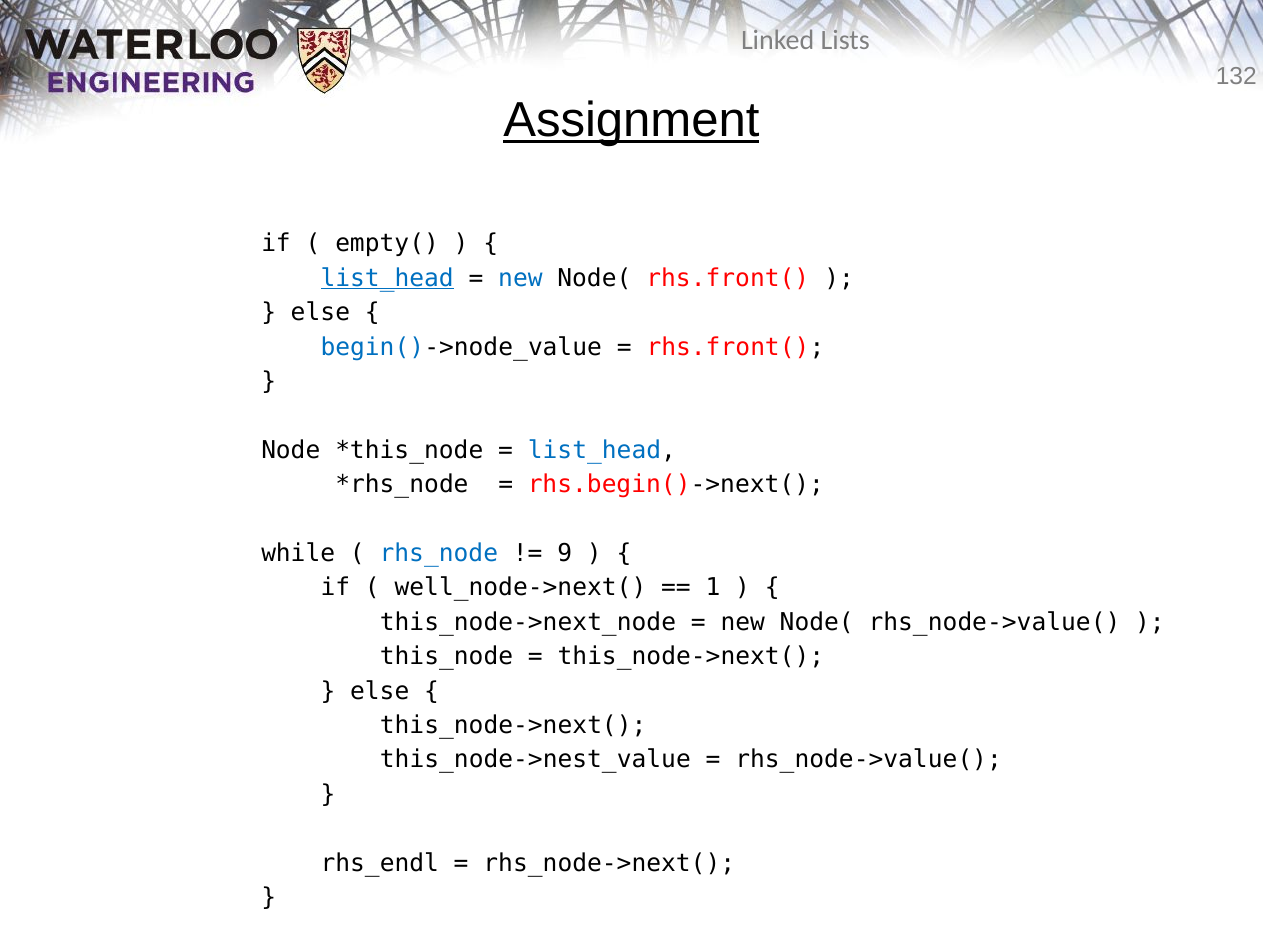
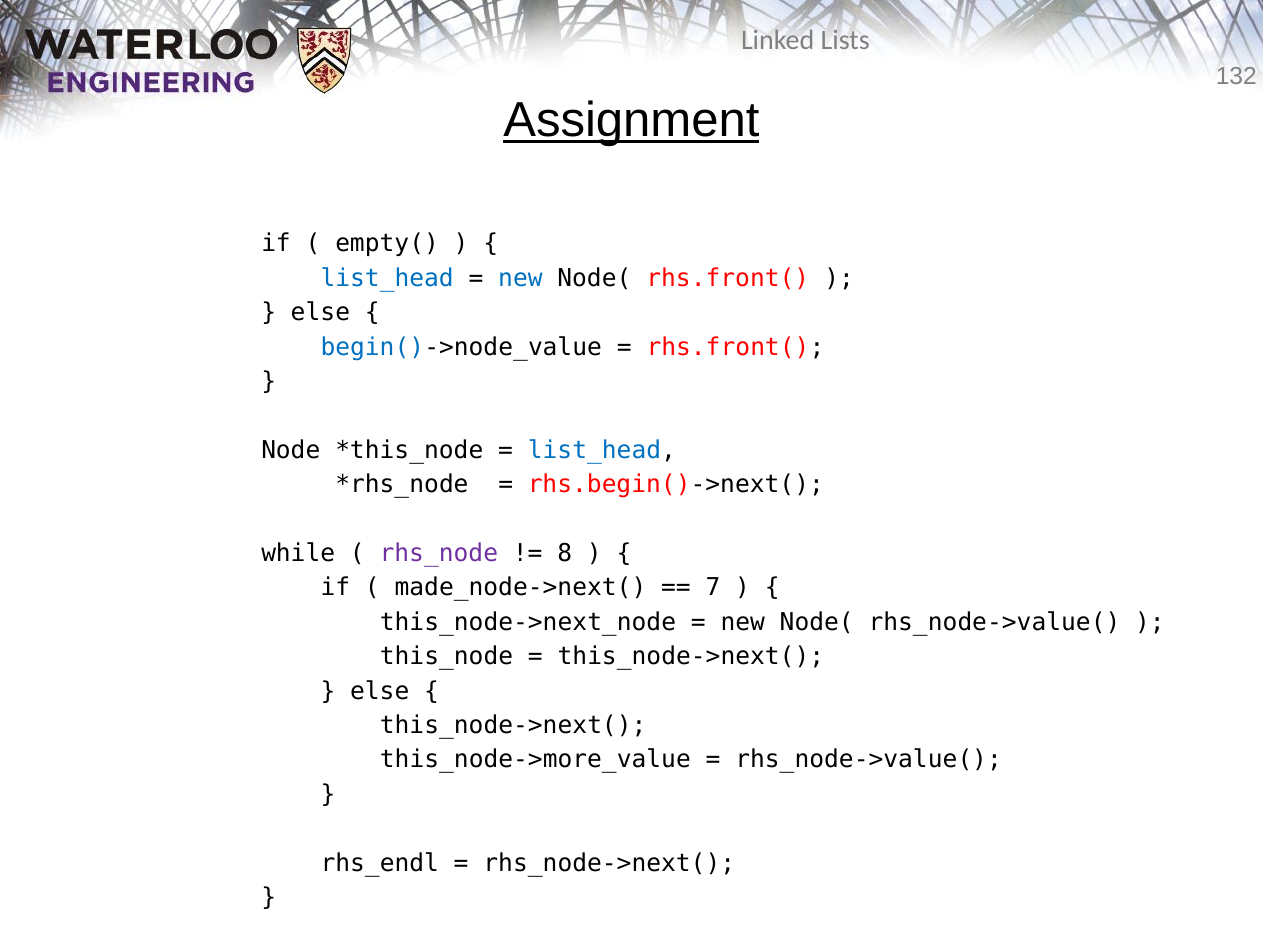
list_head at (387, 278) underline: present -> none
rhs_node colour: blue -> purple
9: 9 -> 8
well_node->next(: well_node->next( -> made_node->next(
1: 1 -> 7
this_node->nest_value: this_node->nest_value -> this_node->more_value
